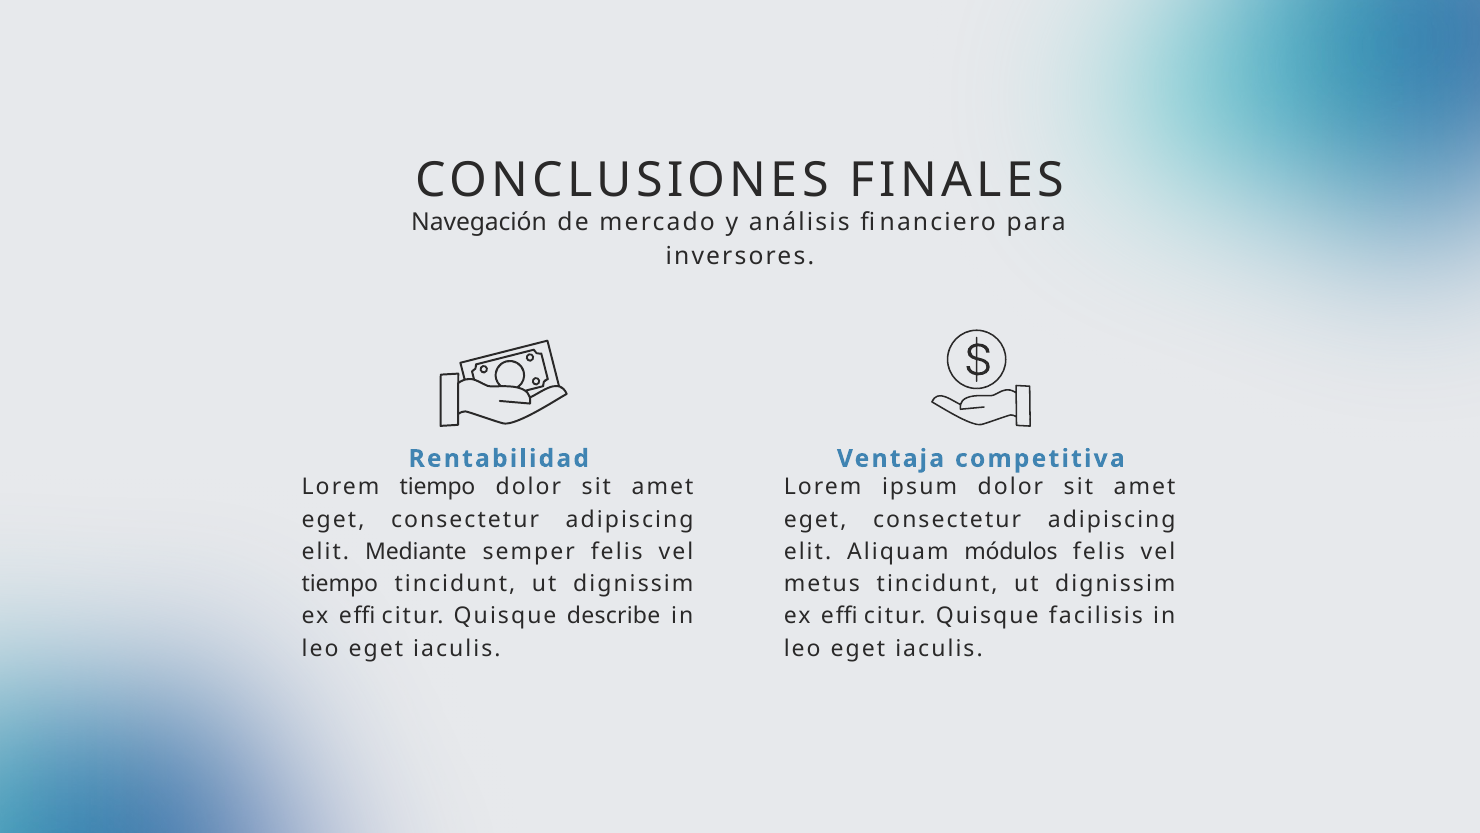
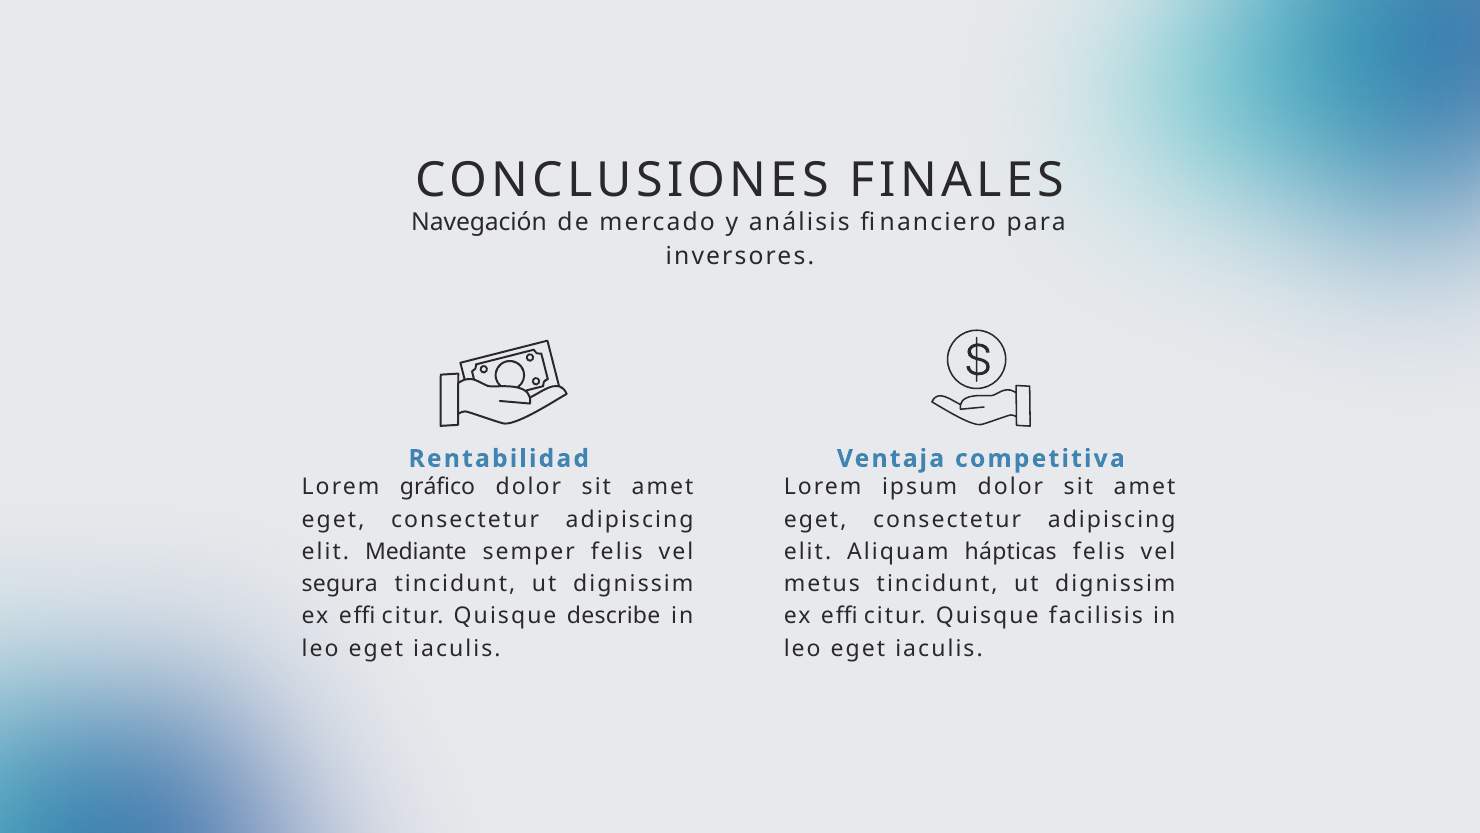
Lorem tiempo: tiempo -> gráfico
módulos: módulos -> hápticas
tiempo at (340, 584): tiempo -> segura
